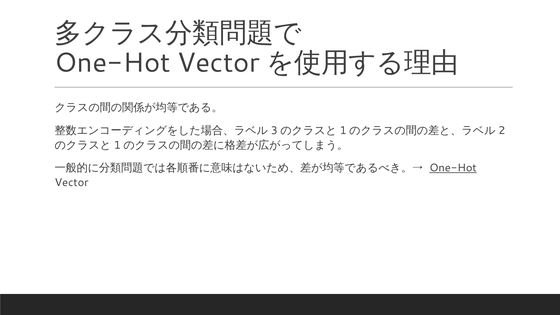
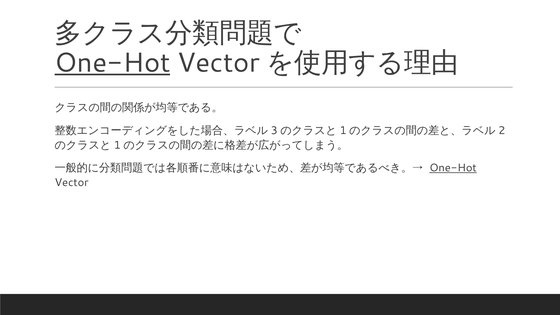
One-Hot at (112, 63) underline: none -> present
